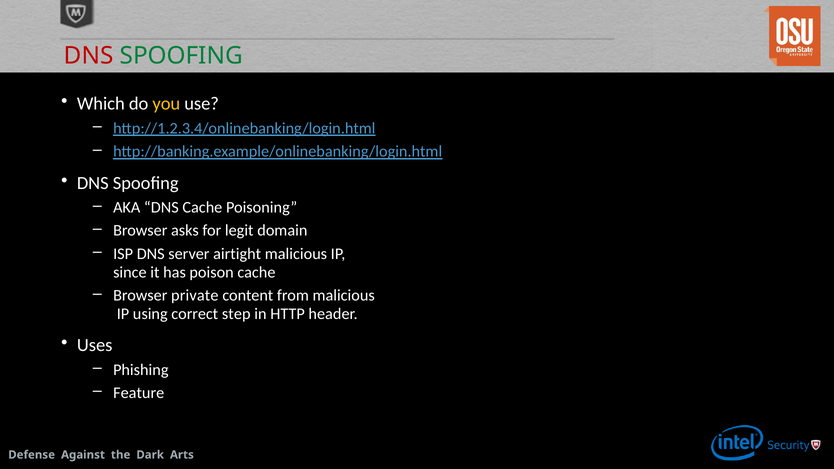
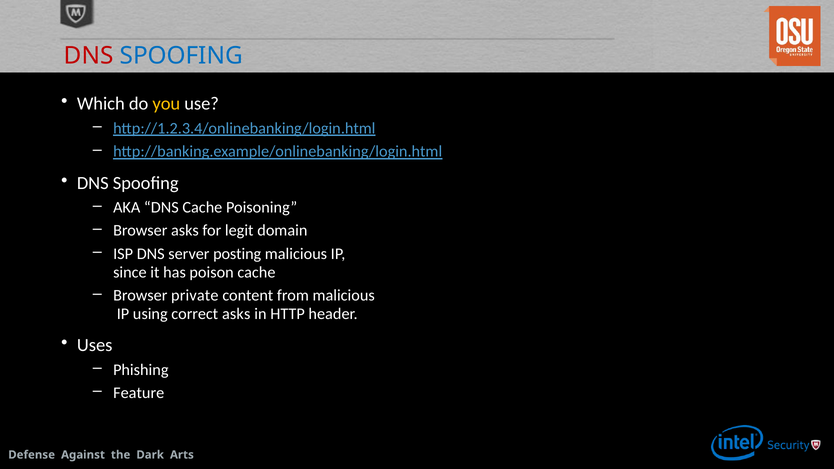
SPOOFING at (181, 56) colour: green -> blue
airtight: airtight -> posting
correct step: step -> asks
